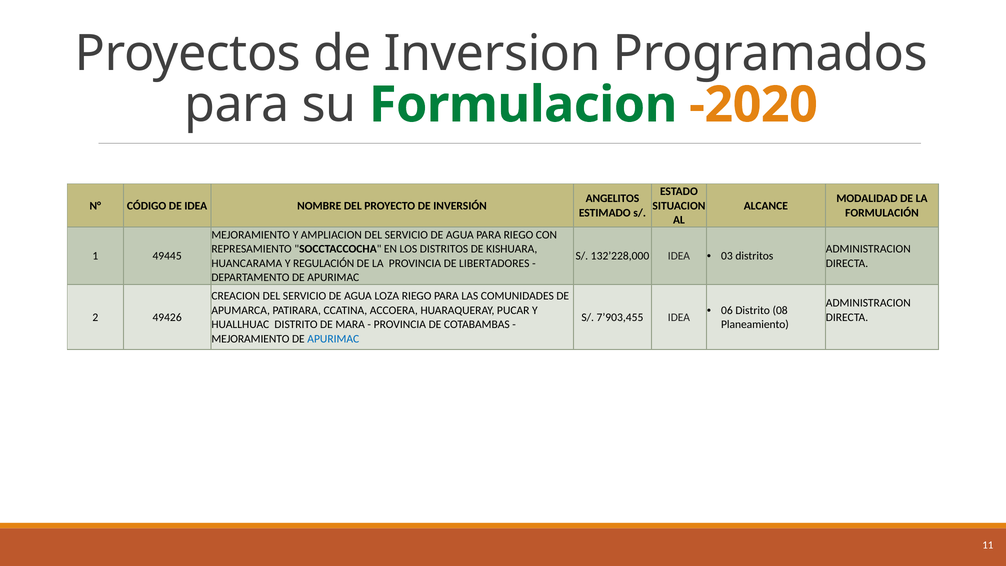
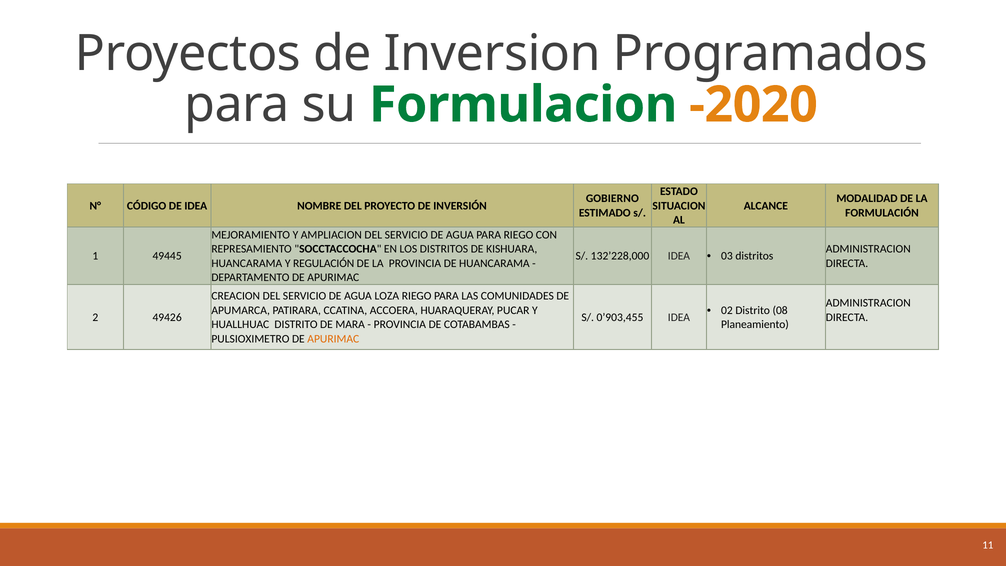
ANGELITOS: ANGELITOS -> GOBIERNO
DE LIBERTADORES: LIBERTADORES -> HUANCARAMA
06: 06 -> 02
7’903,455: 7’903,455 -> 0’903,455
MEJORAMIENTO at (250, 339): MEJORAMIENTO -> PULSIOXIMETRO
APURIMAC at (333, 339) colour: blue -> orange
